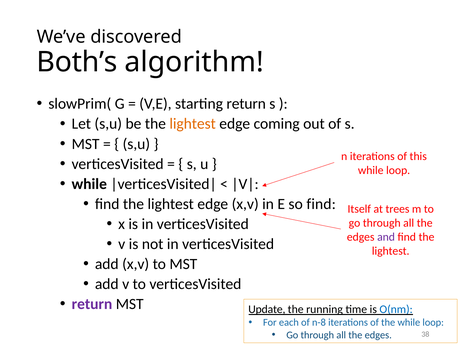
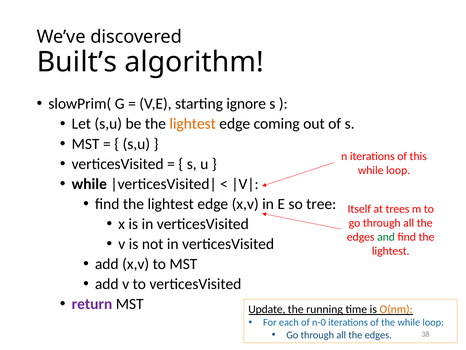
Both’s: Both’s -> Built’s
starting return: return -> ignore
so find: find -> tree
and colour: purple -> green
O(nm colour: blue -> orange
n-8: n-8 -> n-0
